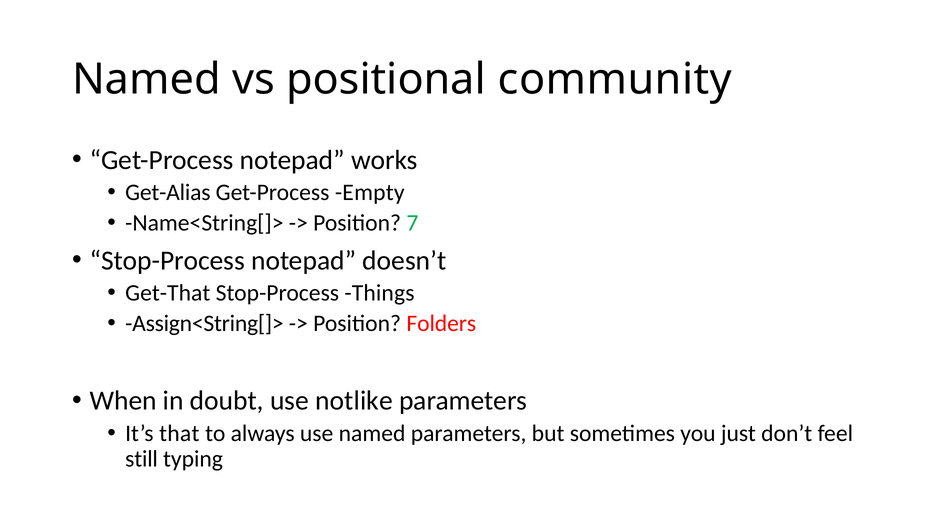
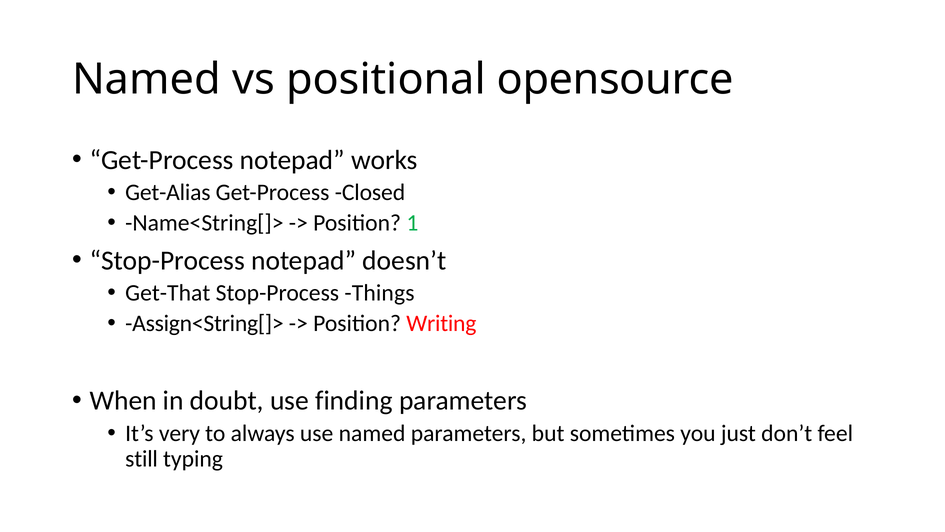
community: community -> opensource
Empty: Empty -> Closed
7: 7 -> 1
Folders: Folders -> Writing
notlike: notlike -> finding
that: that -> very
